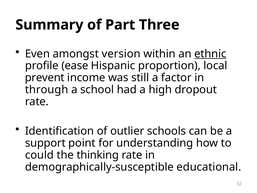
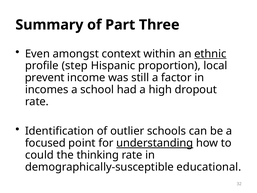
version: version -> context
ease: ease -> step
through: through -> incomes
support: support -> focused
understanding underline: none -> present
